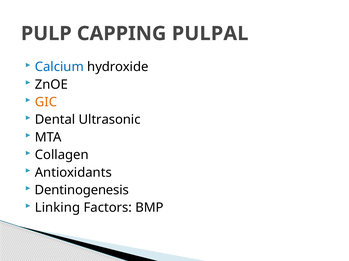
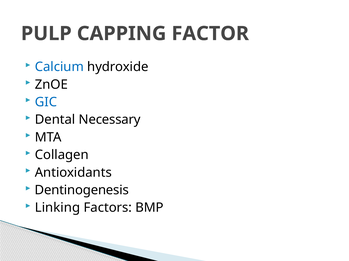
PULPAL: PULPAL -> FACTOR
GIC colour: orange -> blue
Ultrasonic: Ultrasonic -> Necessary
